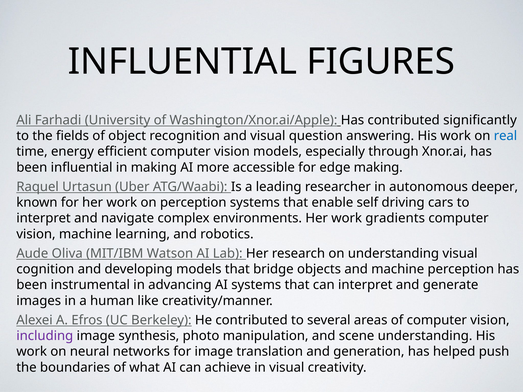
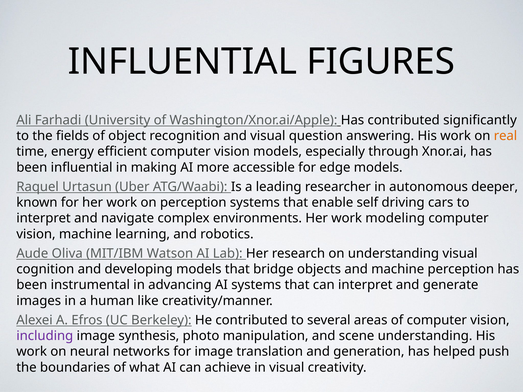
real colour: blue -> orange
edge making: making -> models
gradients: gradients -> modeling
